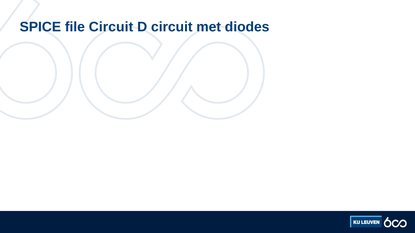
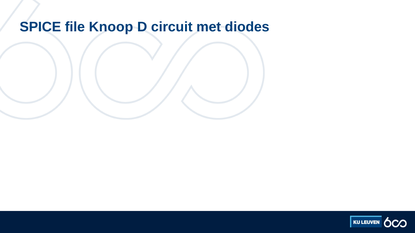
file Circuit: Circuit -> Knoop
